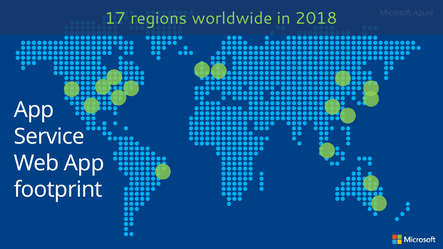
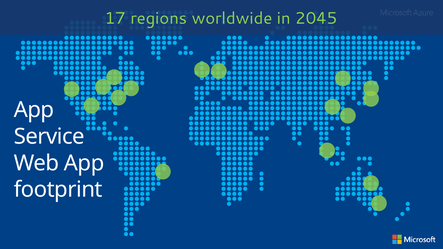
2018: 2018 -> 2045
